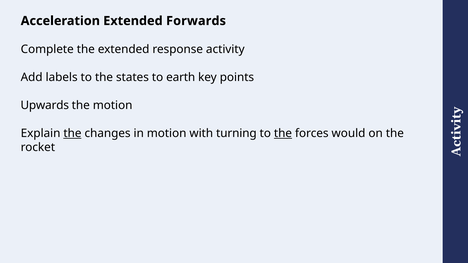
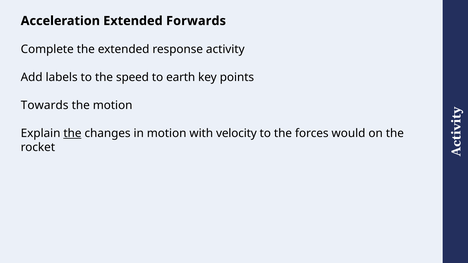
states: states -> speed
Upwards: Upwards -> Towards
turning: turning -> velocity
the at (283, 134) underline: present -> none
